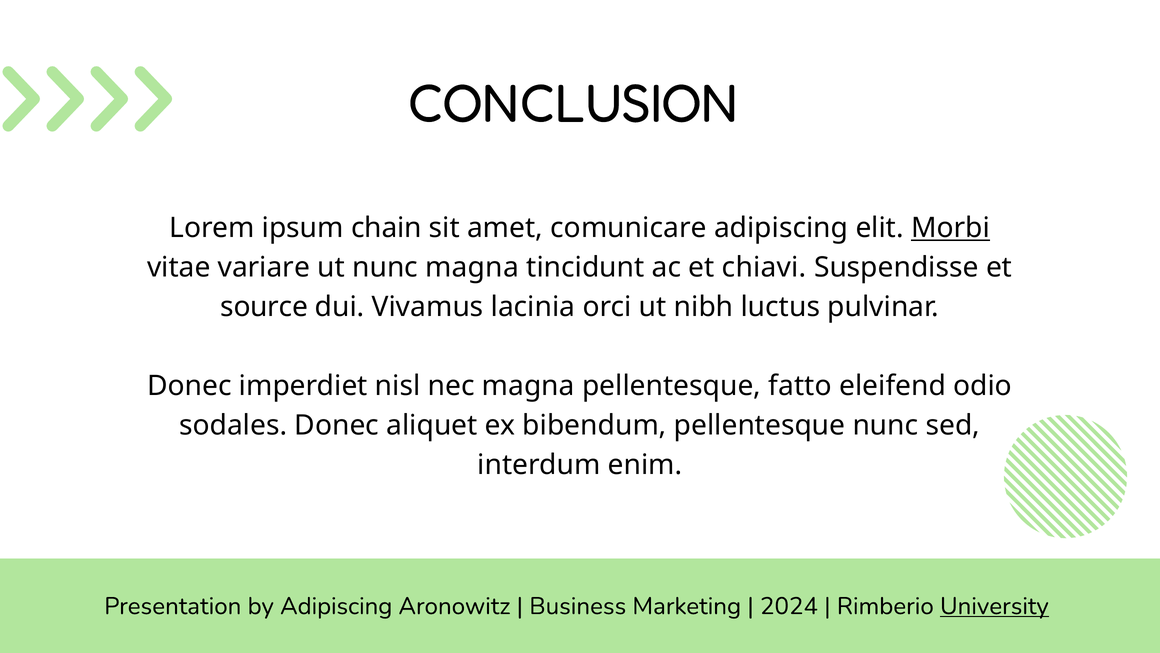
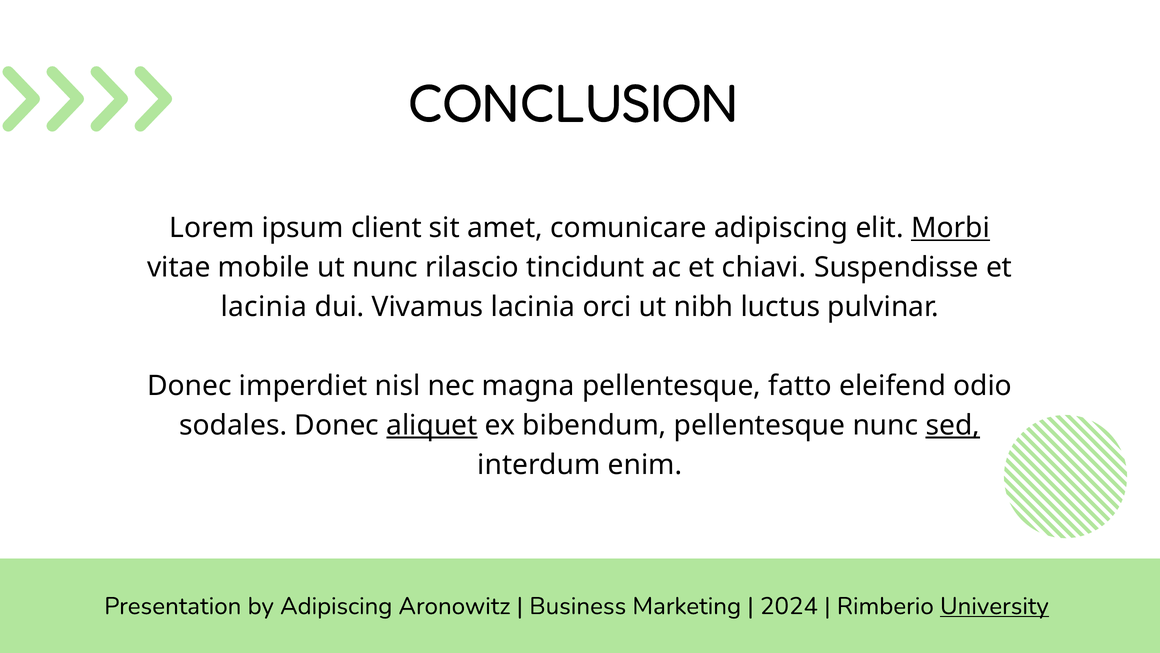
chain: chain -> client
variare: variare -> mobile
nunc magna: magna -> rilascio
source at (264, 307): source -> lacinia
aliquet underline: none -> present
sed underline: none -> present
